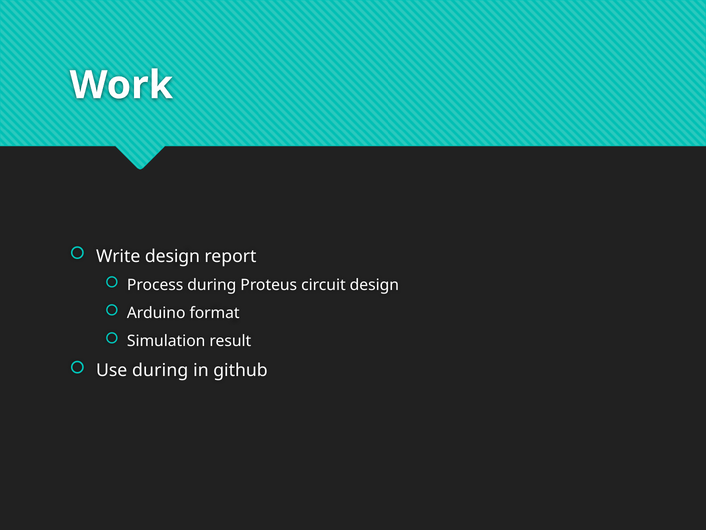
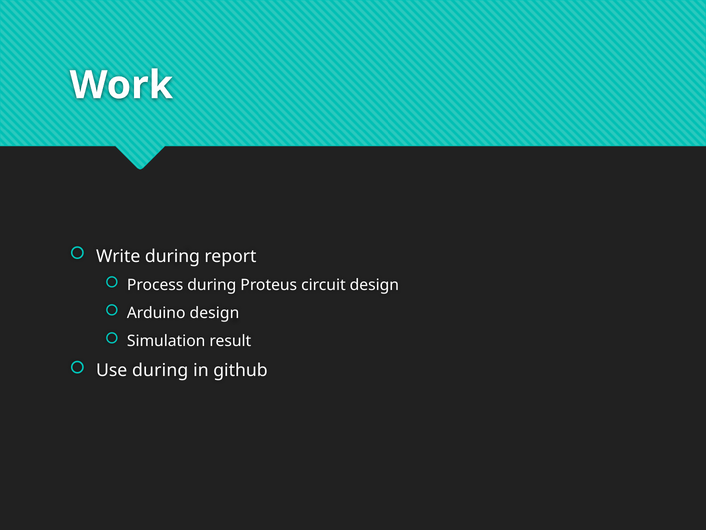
Write design: design -> during
Arduino format: format -> design
